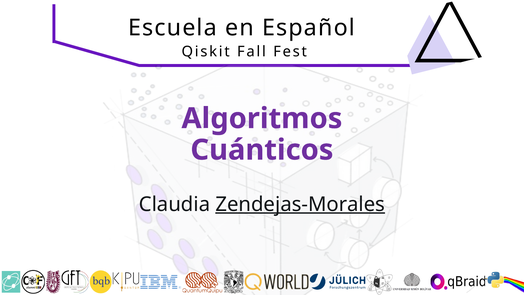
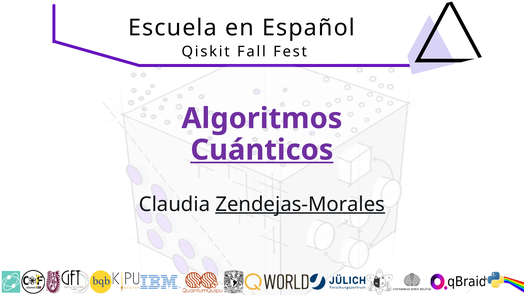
Cuánticos underline: none -> present
